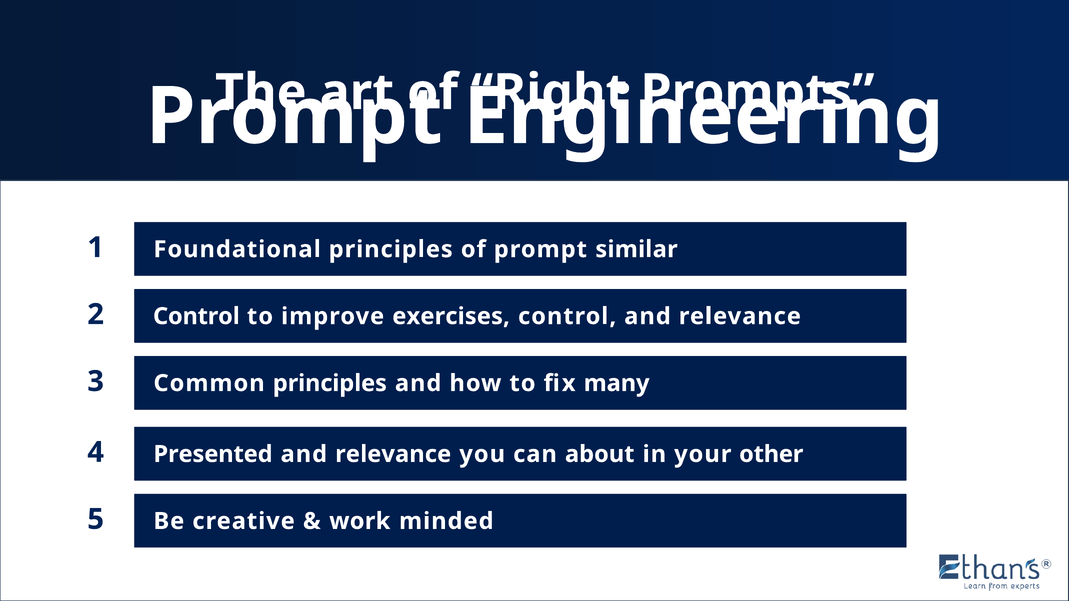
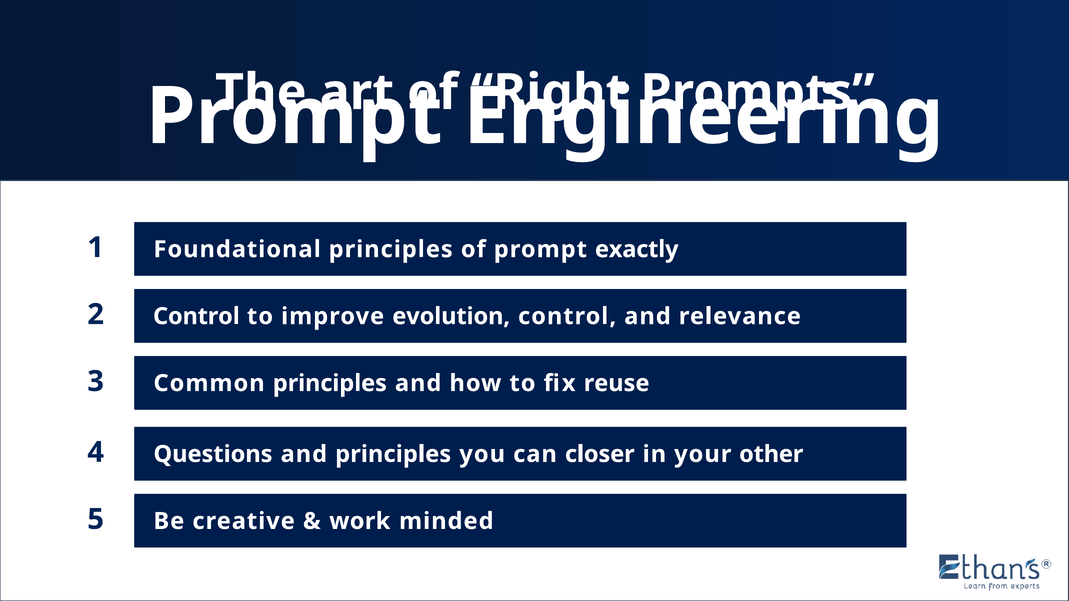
similar: similar -> exactly
exercises: exercises -> evolution
many: many -> reuse
Presented: Presented -> Questions
relevance at (393, 454): relevance -> principles
about: about -> closer
